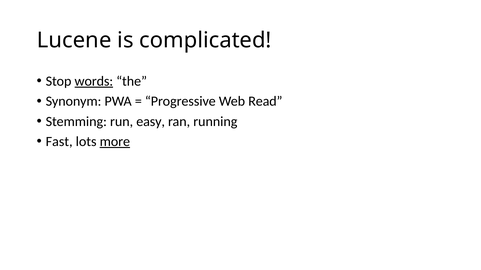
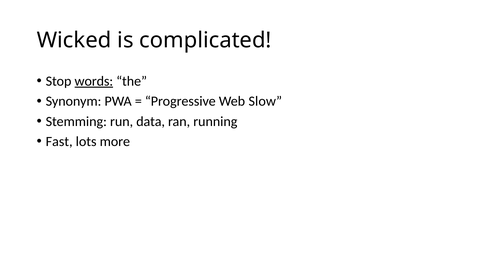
Lucene: Lucene -> Wicked
Read: Read -> Slow
easy: easy -> data
more underline: present -> none
